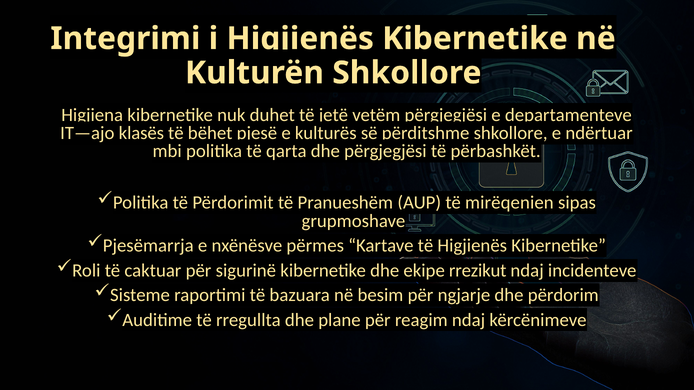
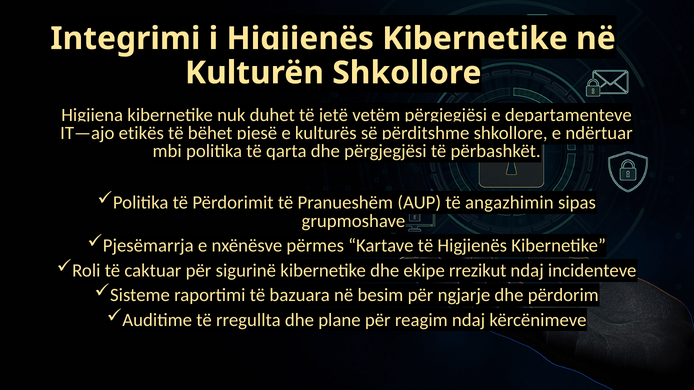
klasës: klasës -> etikës
mirëqenien: mirëqenien -> angazhimin
